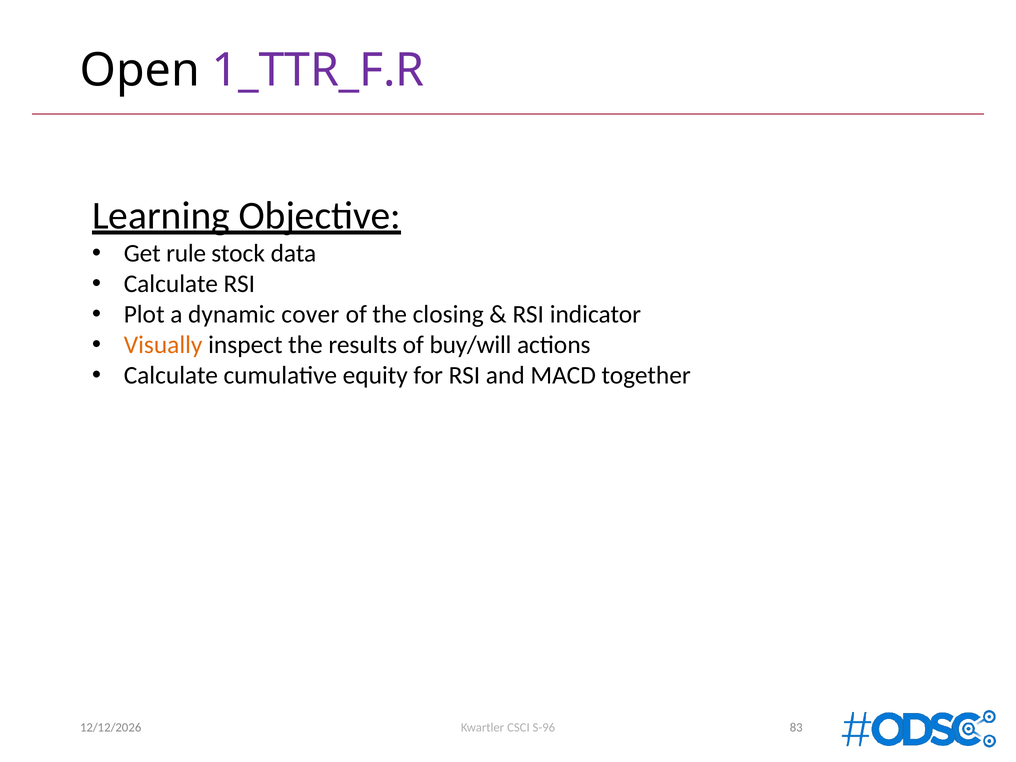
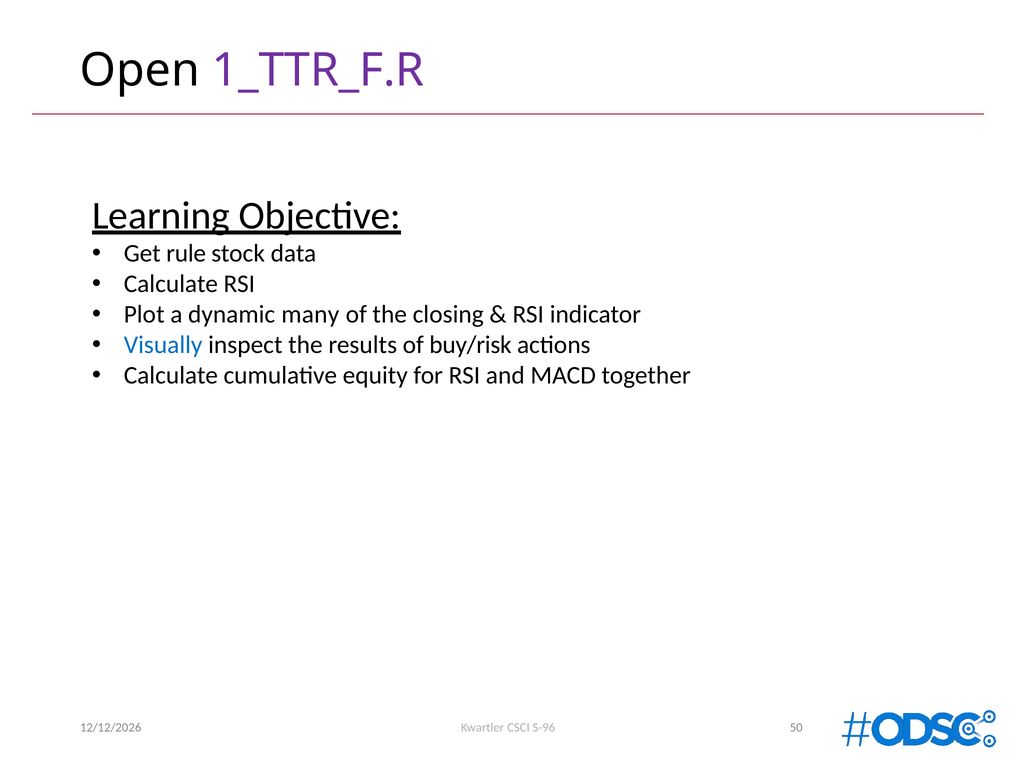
cover: cover -> many
Visually colour: orange -> blue
buy/will: buy/will -> buy/risk
83: 83 -> 50
